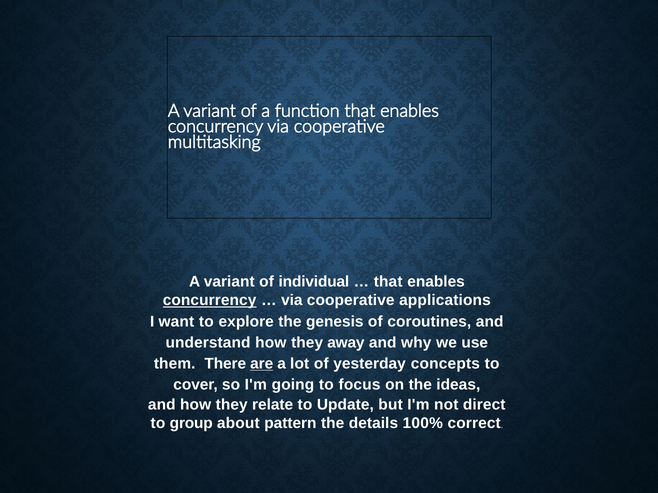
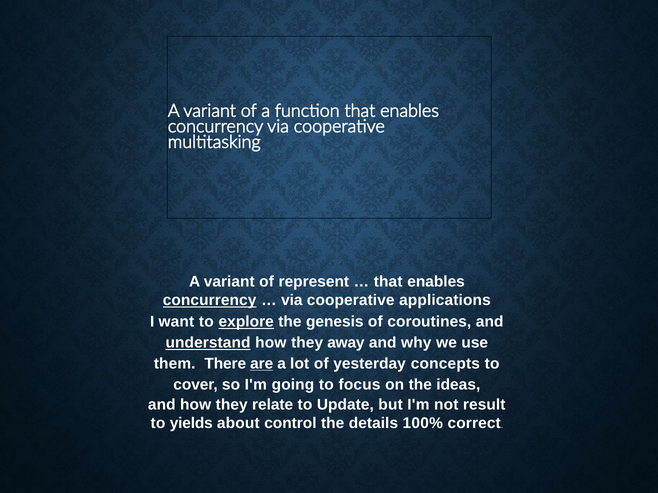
individual: individual -> represent
explore underline: none -> present
understand underline: none -> present
direct: direct -> result
group: group -> yields
pattern: pattern -> control
